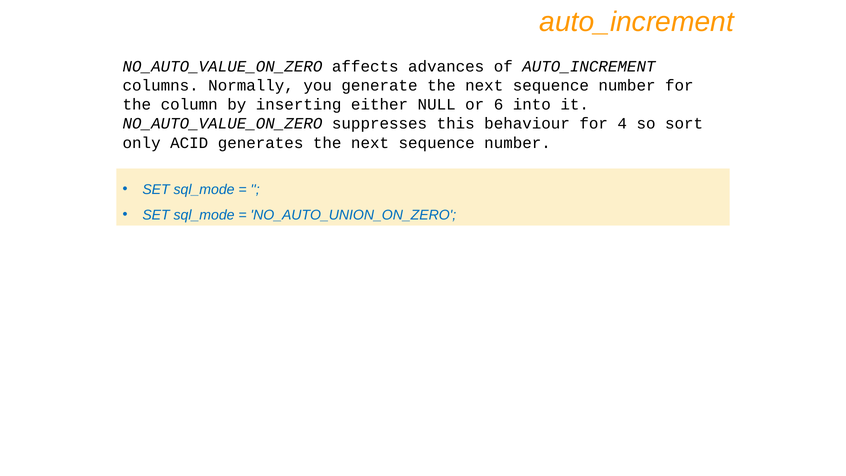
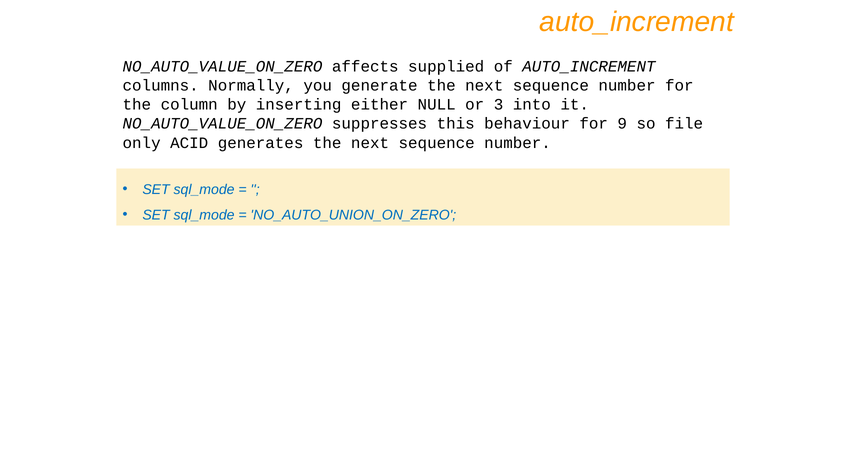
advances: advances -> supplied
6: 6 -> 3
4: 4 -> 9
sort: sort -> file
